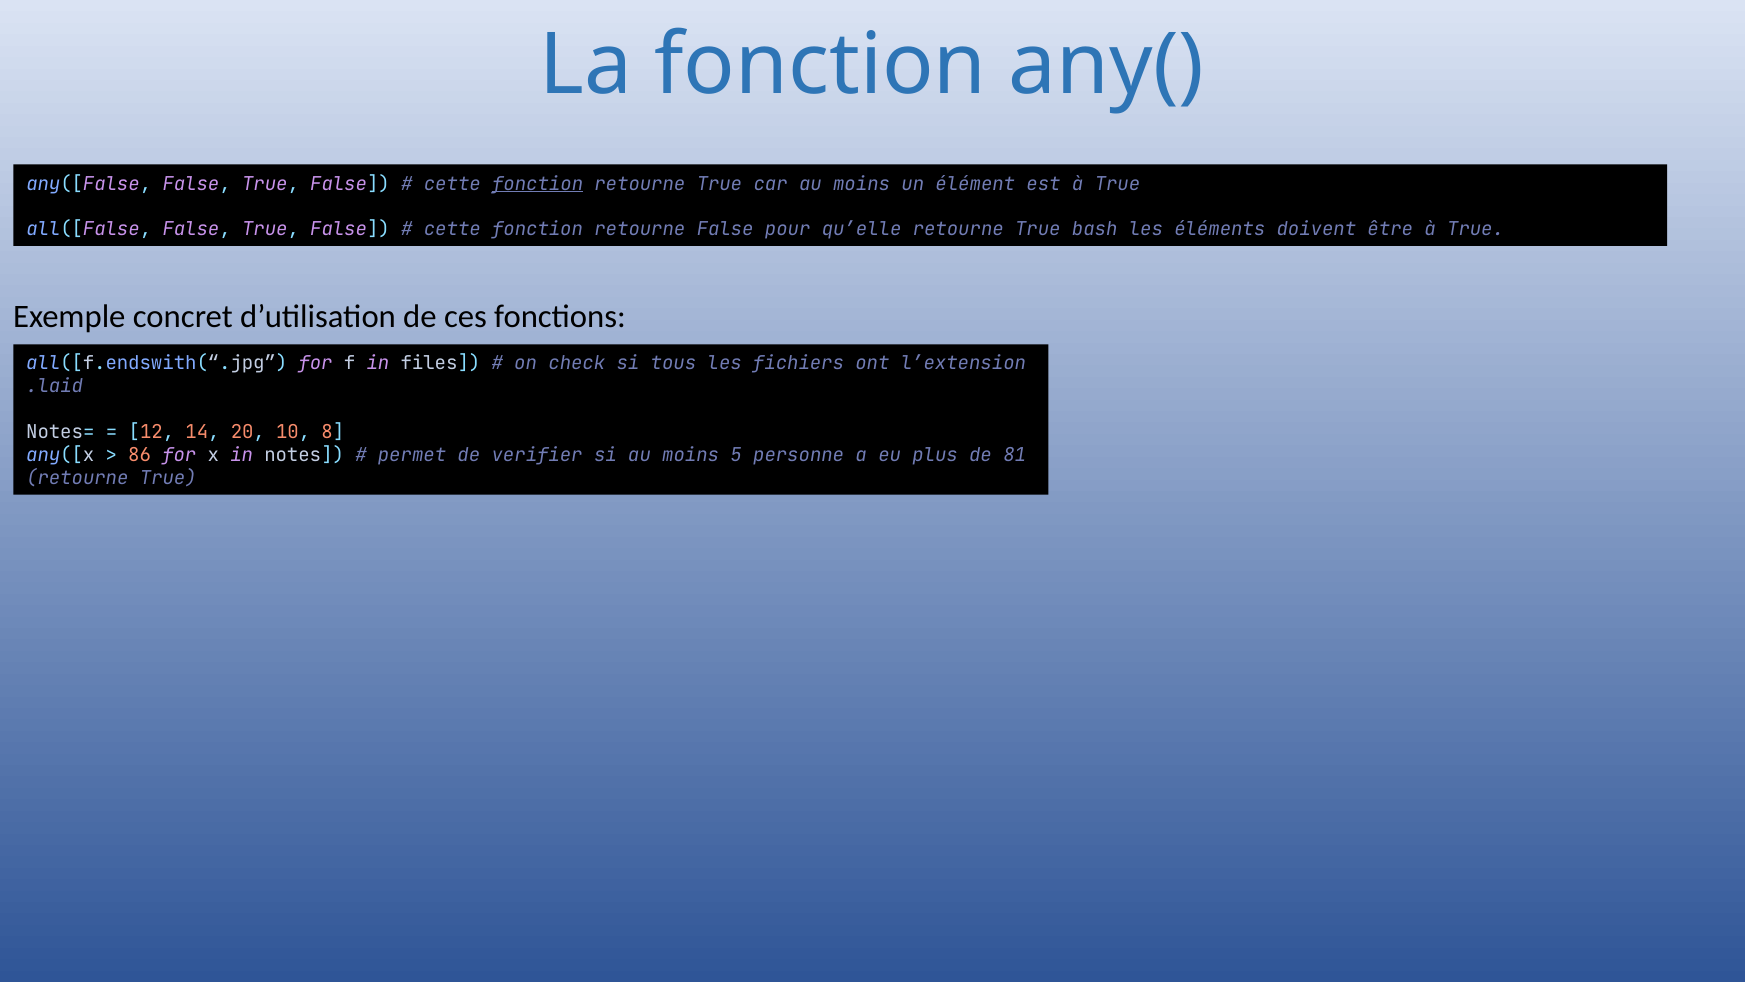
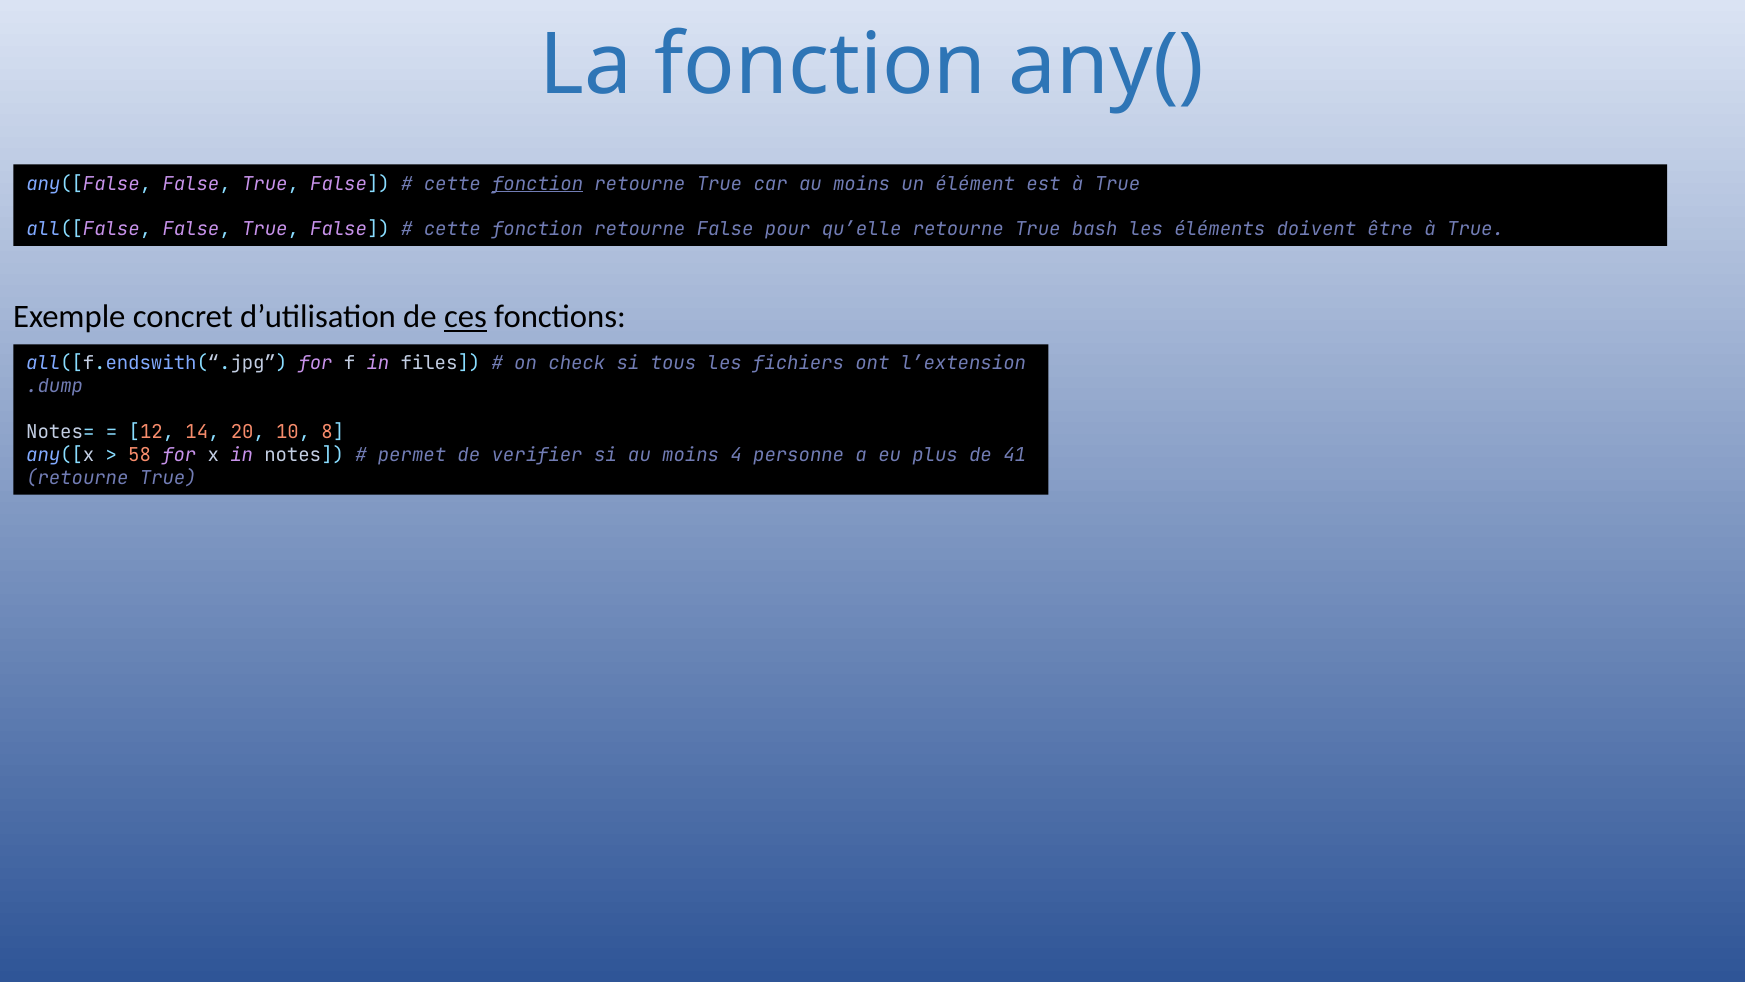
ces underline: none -> present
.laid: .laid -> .dump
86: 86 -> 58
5: 5 -> 4
81: 81 -> 41
